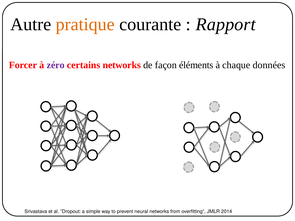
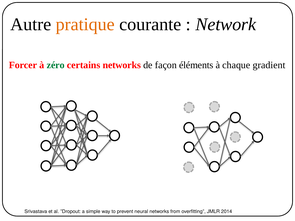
Rapport: Rapport -> Network
zéro colour: purple -> green
données: données -> gradient
